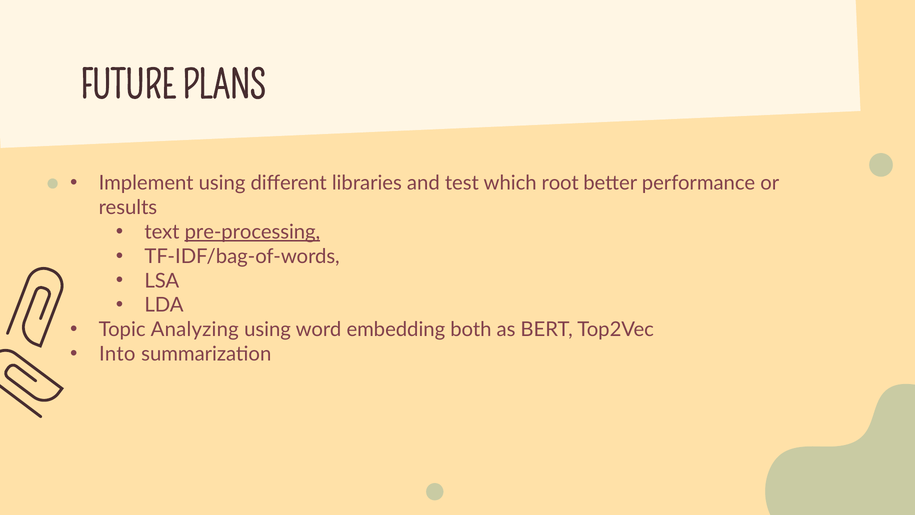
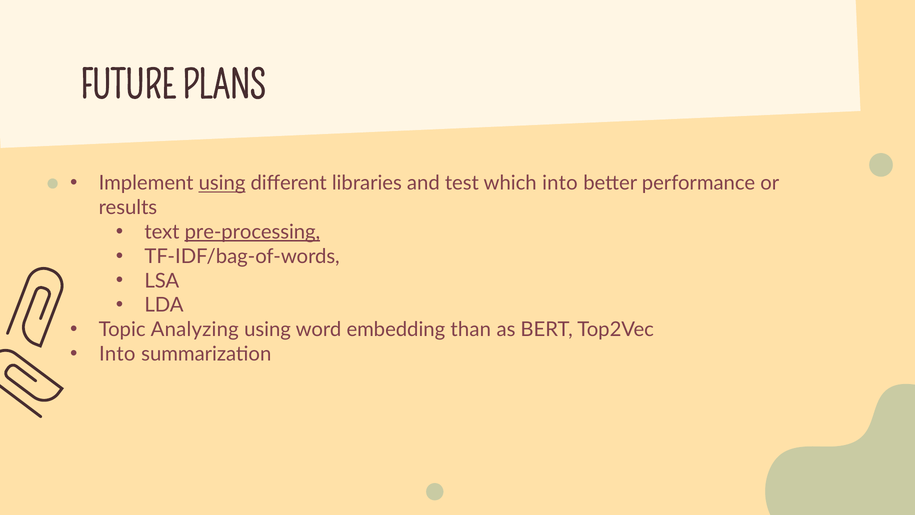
using at (222, 183) underline: none -> present
which root: root -> into
both: both -> than
